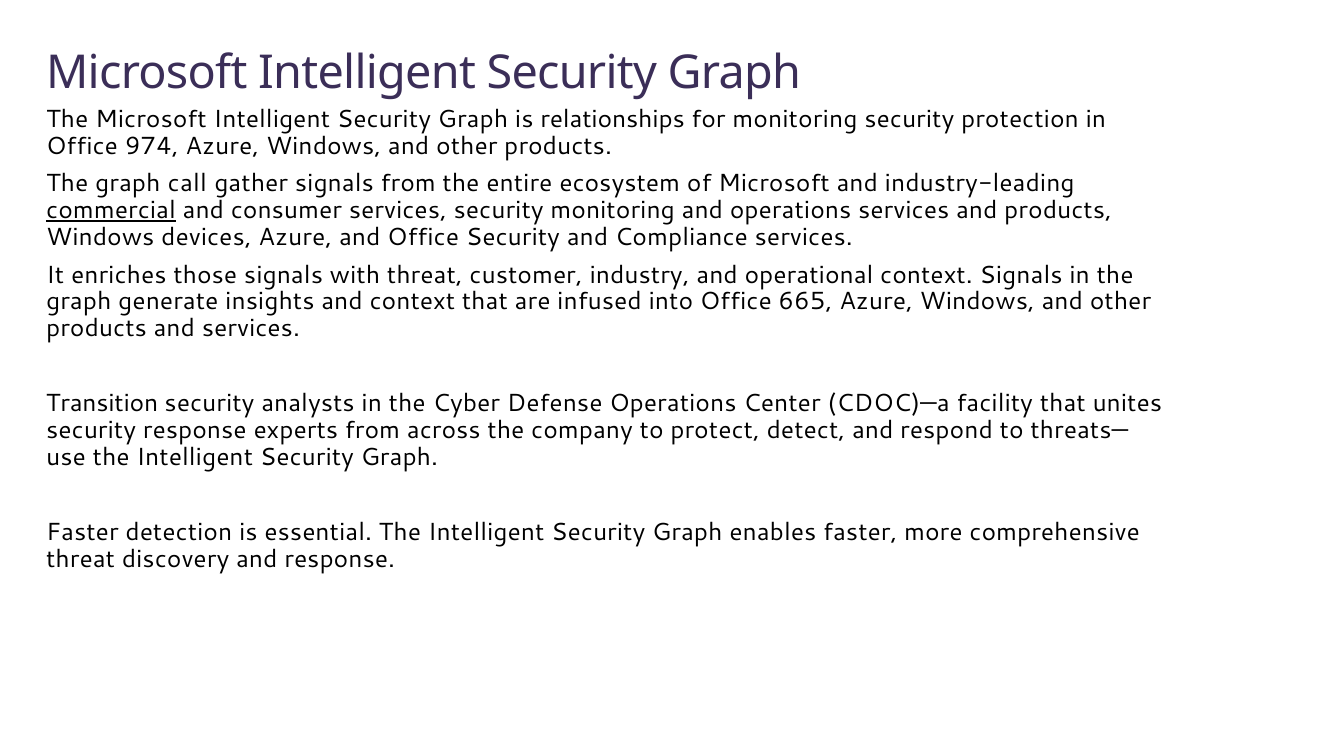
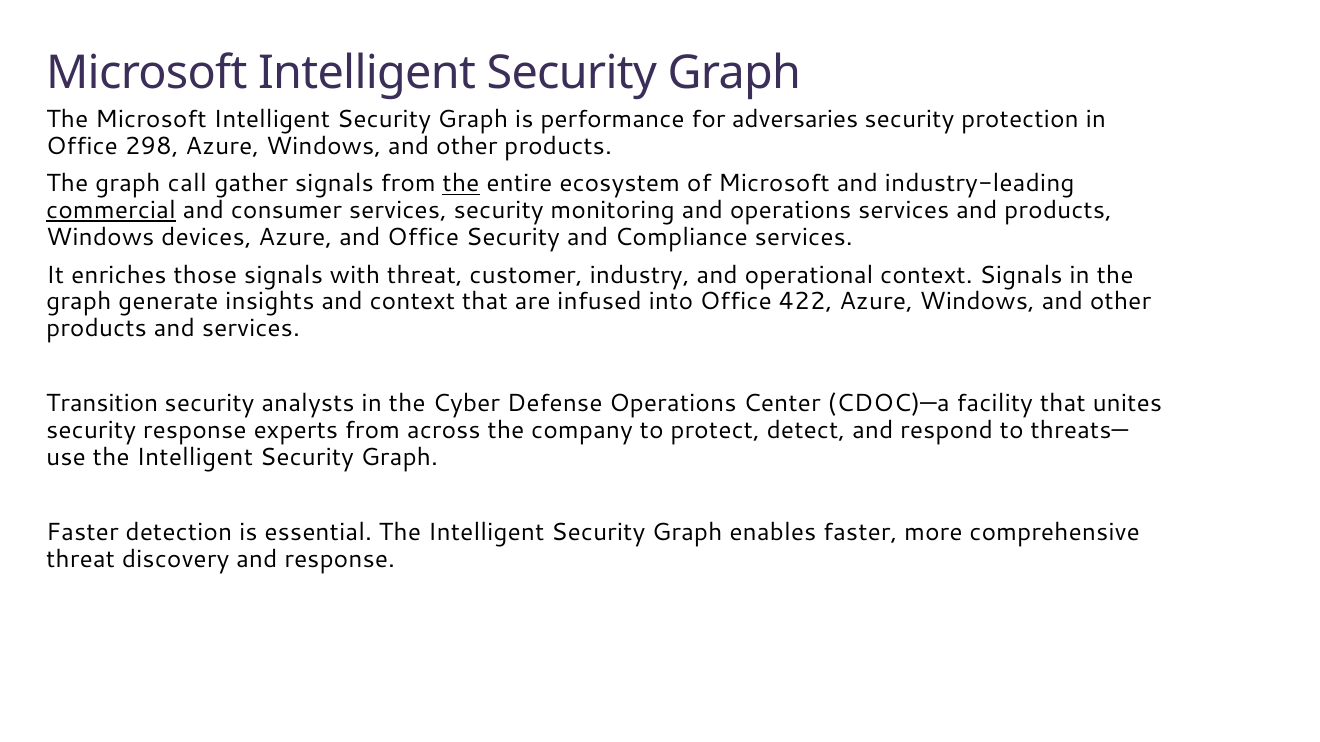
relationships: relationships -> performance
for monitoring: monitoring -> adversaries
974: 974 -> 298
the at (461, 184) underline: none -> present
665: 665 -> 422
